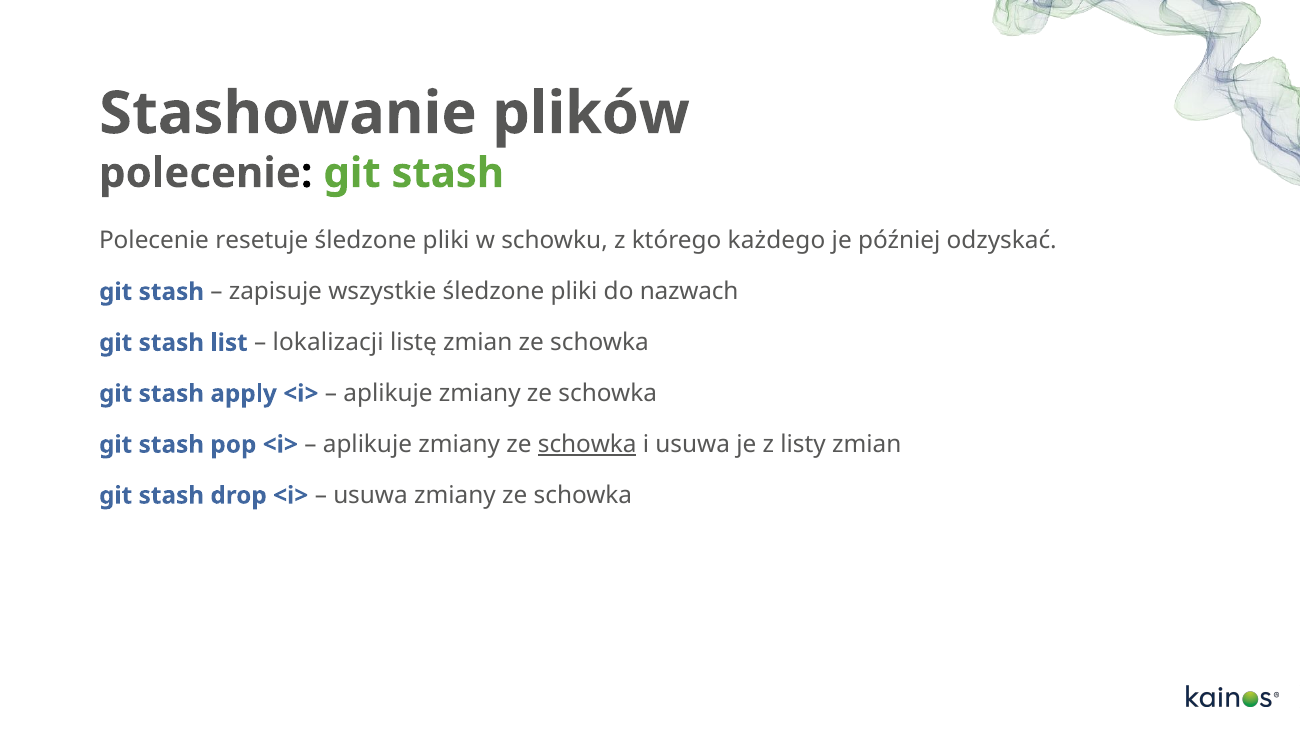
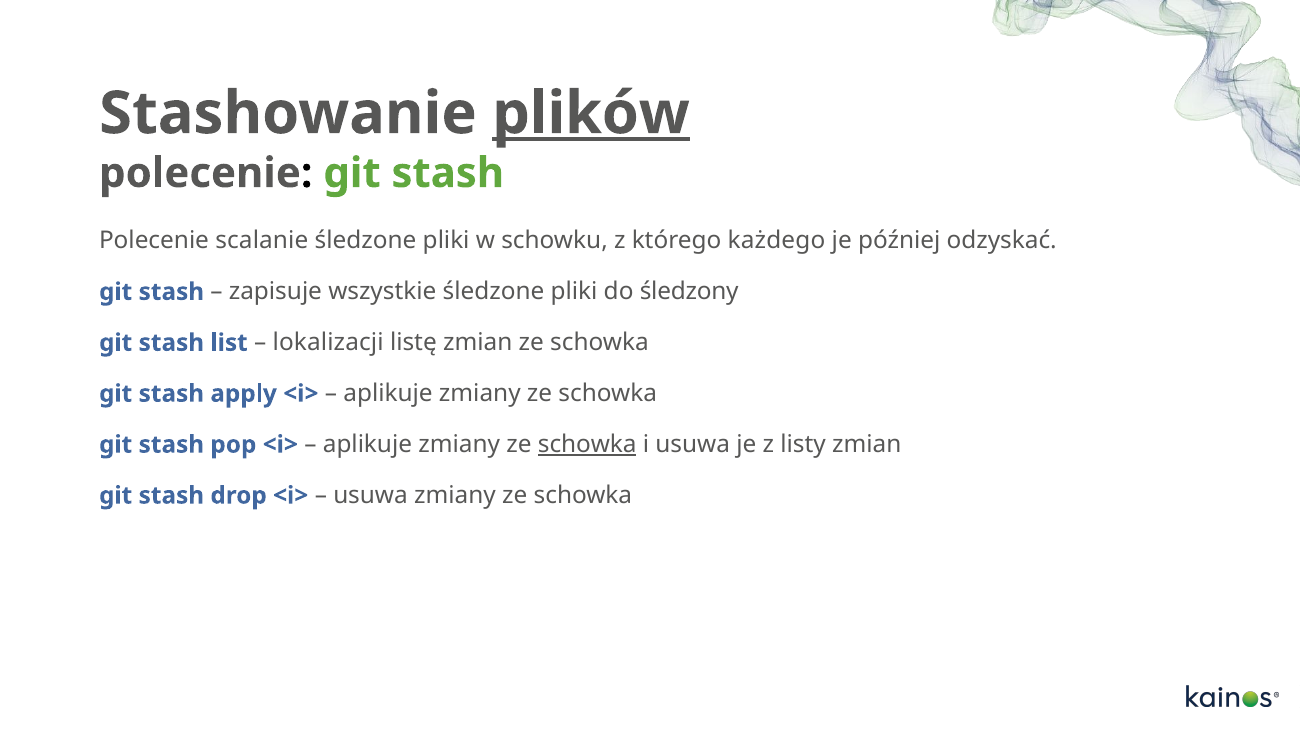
plików underline: none -> present
resetuje: resetuje -> scalanie
nazwach: nazwach -> śledzony
